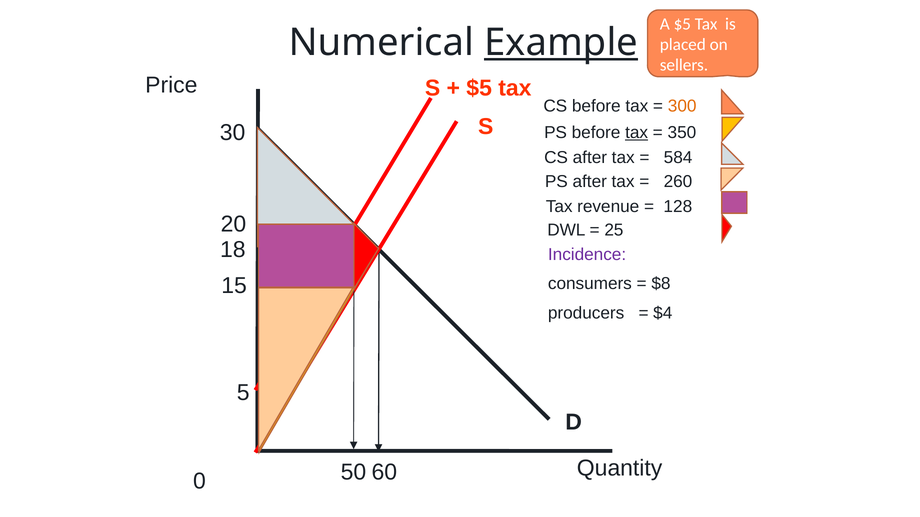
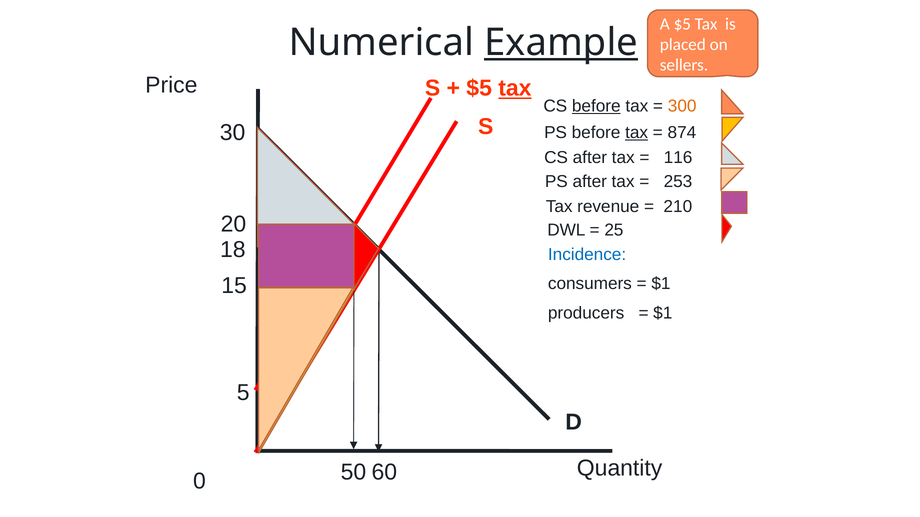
tax at (515, 88) underline: none -> present
before at (596, 106) underline: none -> present
350: 350 -> 874
584: 584 -> 116
260: 260 -> 253
128: 128 -> 210
Incidence colour: purple -> blue
$8 at (661, 284): $8 -> $1
$4 at (663, 313): $4 -> $1
